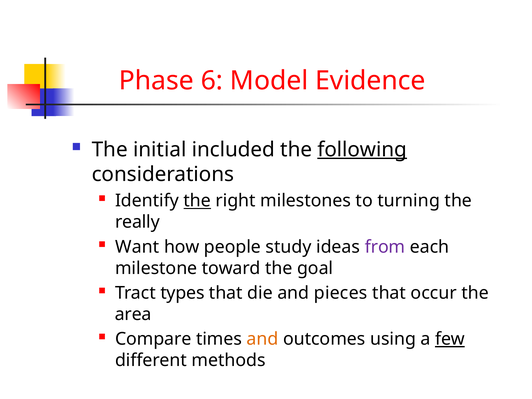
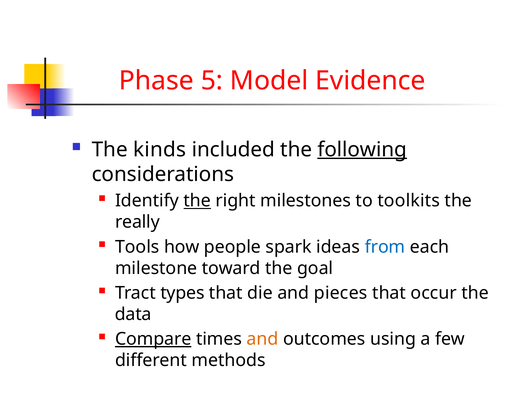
6: 6 -> 5
initial: initial -> kinds
turning: turning -> toolkits
Want: Want -> Tools
study: study -> spark
from colour: purple -> blue
area: area -> data
Compare underline: none -> present
few underline: present -> none
